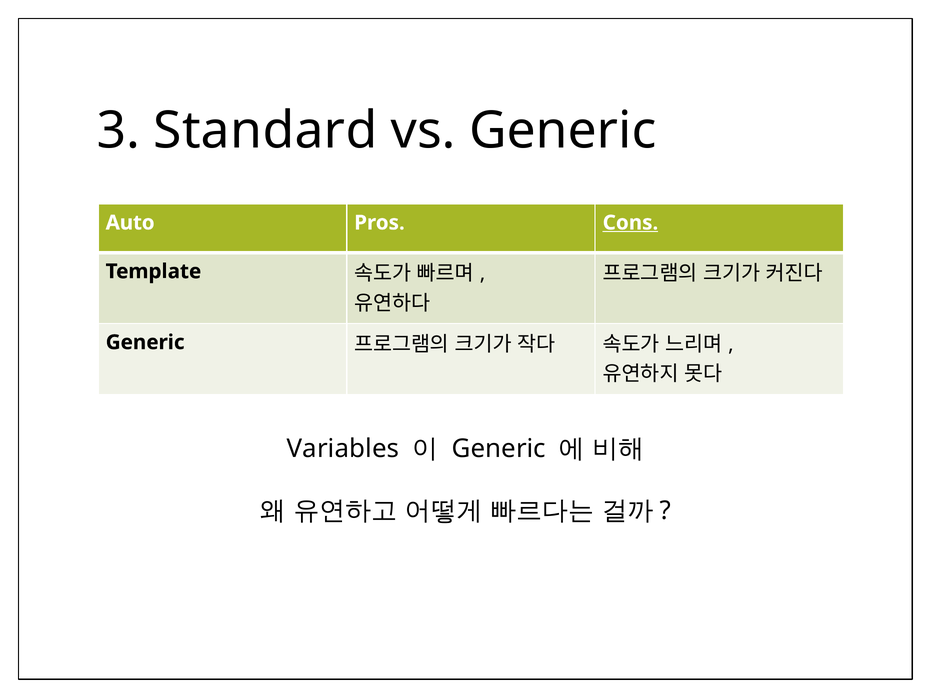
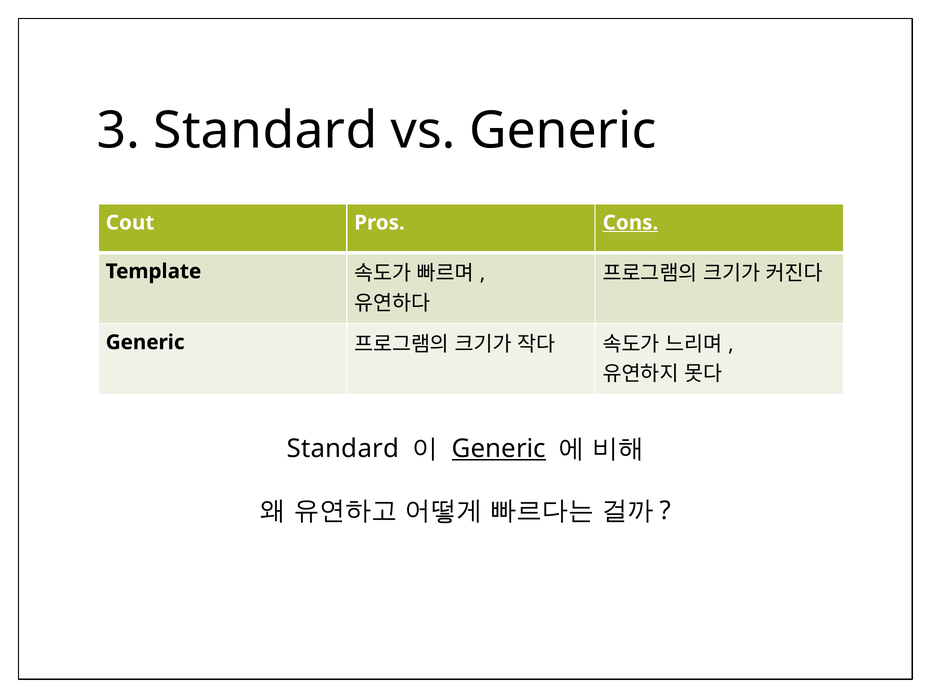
Auto: Auto -> Cout
Variables at (343, 449): Variables -> Standard
Generic at (499, 449) underline: none -> present
